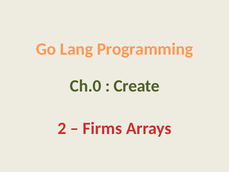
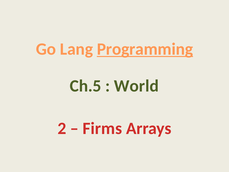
Programming underline: none -> present
Ch.0: Ch.0 -> Ch.5
Create: Create -> World
